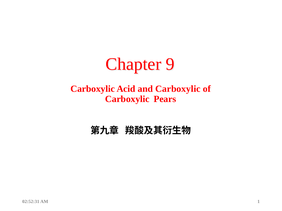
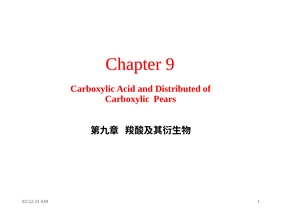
and Carboxylic: Carboxylic -> Distributed
